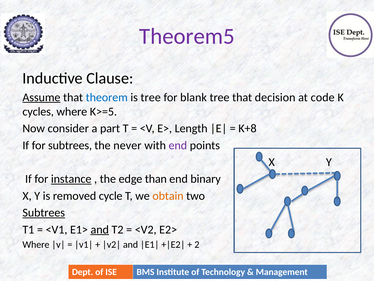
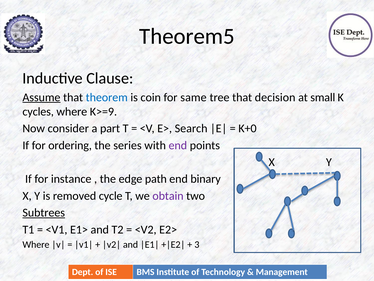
Theorem5 colour: purple -> black
is tree: tree -> coin
blank: blank -> same
code: code -> small
K>=5: K>=5 -> K>=9
Length: Length -> Search
K+8: K+8 -> K+0
for subtrees: subtrees -> ordering
never: never -> series
instance underline: present -> none
than: than -> path
obtain colour: orange -> purple
and at (100, 229) underline: present -> none
2: 2 -> 3
